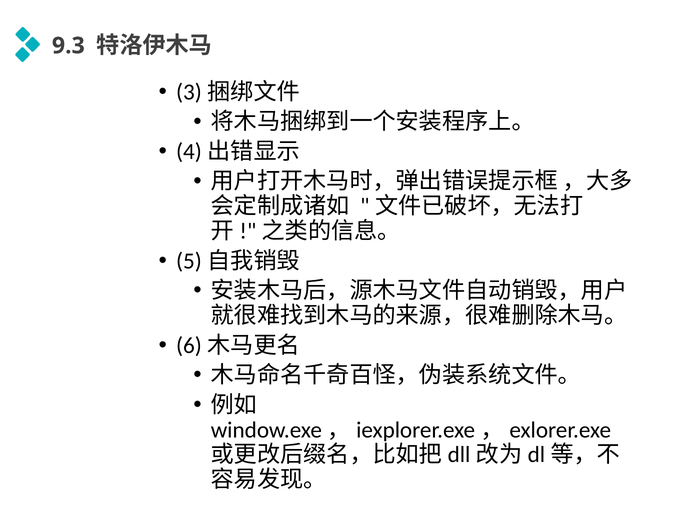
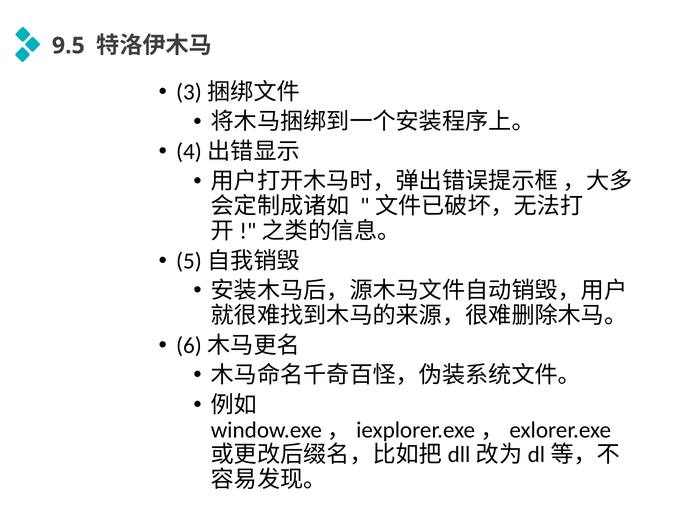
9.3: 9.3 -> 9.5
